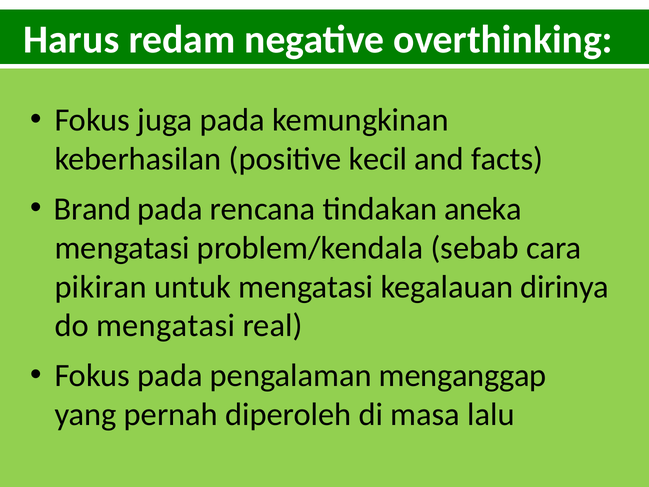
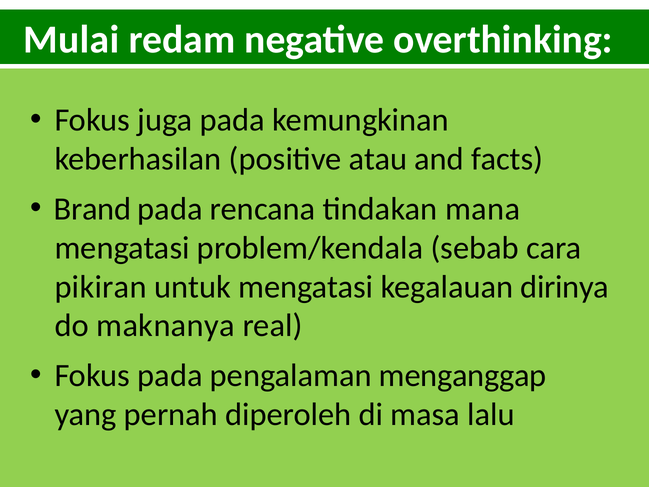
Harus: Harus -> Mulai
kecil: kecil -> atau
aneka: aneka -> mana
do mengatasi: mengatasi -> maknanya
